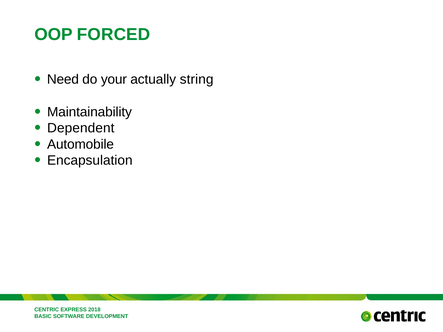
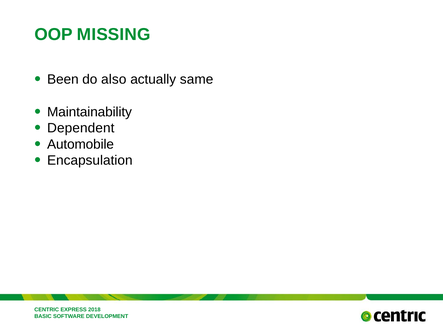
FORCED: FORCED -> MISSING
Need: Need -> Been
your: your -> also
string: string -> same
